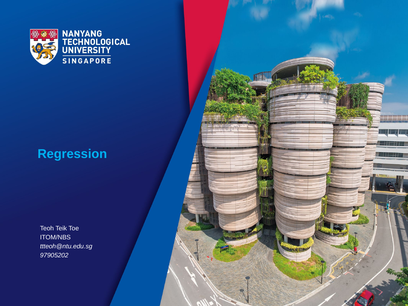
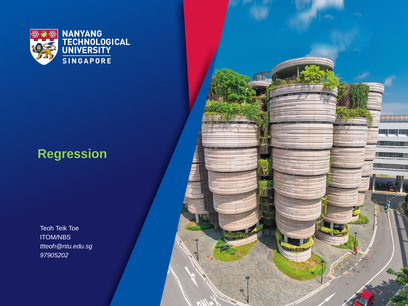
Regression colour: light blue -> light green
